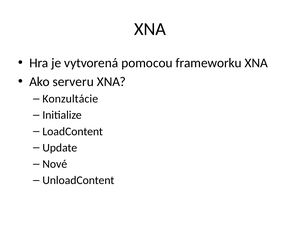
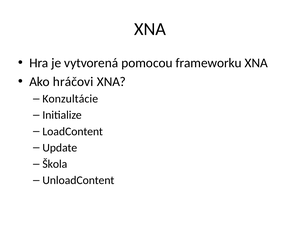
serveru: serveru -> hráčovi
Nové: Nové -> Škola
